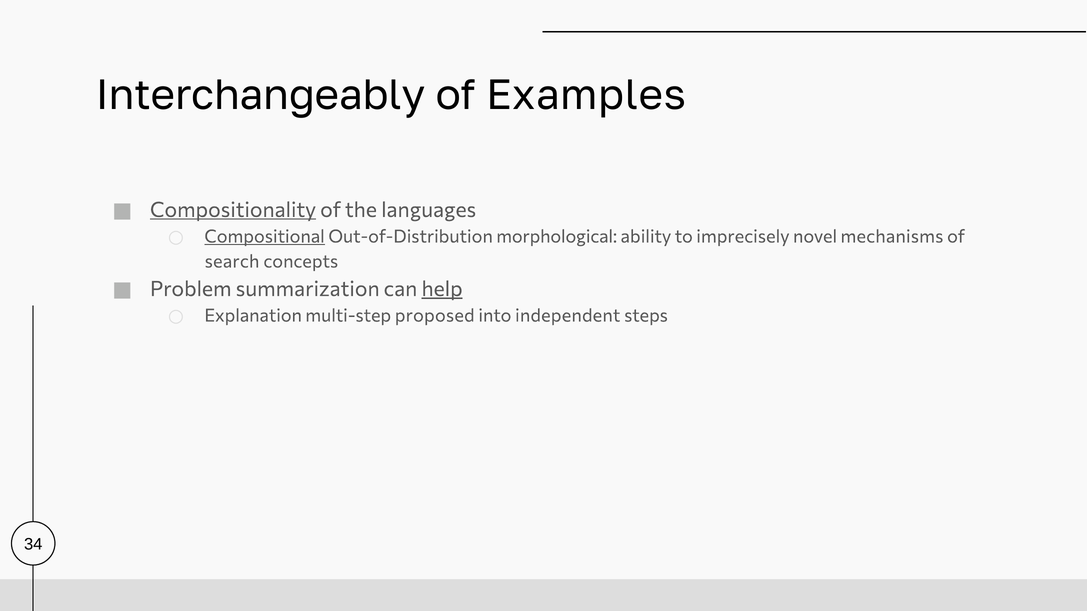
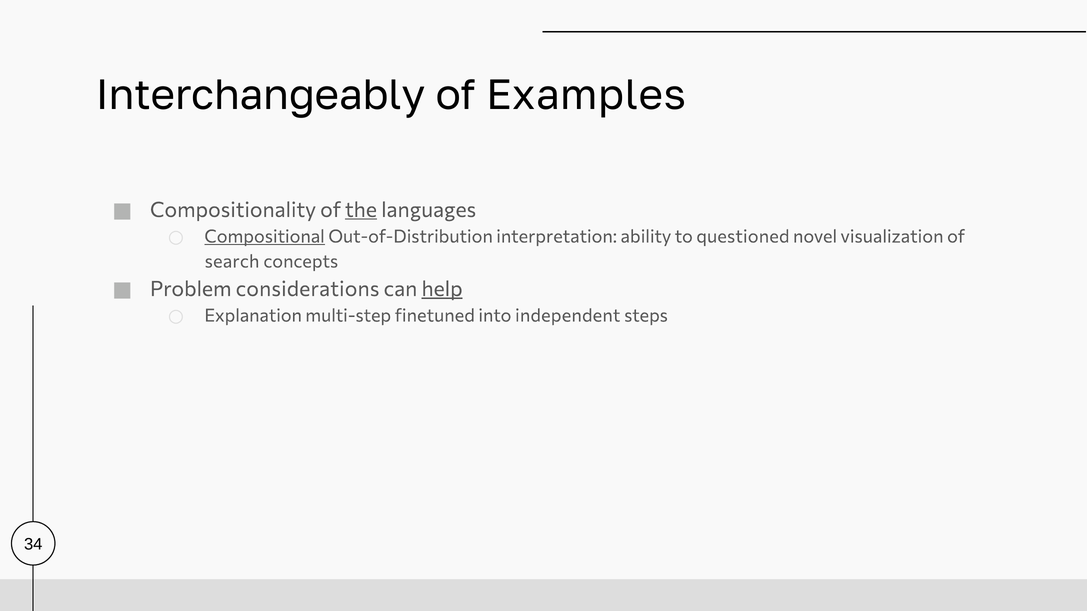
Compositionality underline: present -> none
the underline: none -> present
morphological: morphological -> interpretation
imprecisely: imprecisely -> questioned
mechanisms: mechanisms -> visualization
summarization: summarization -> considerations
proposed: proposed -> finetuned
